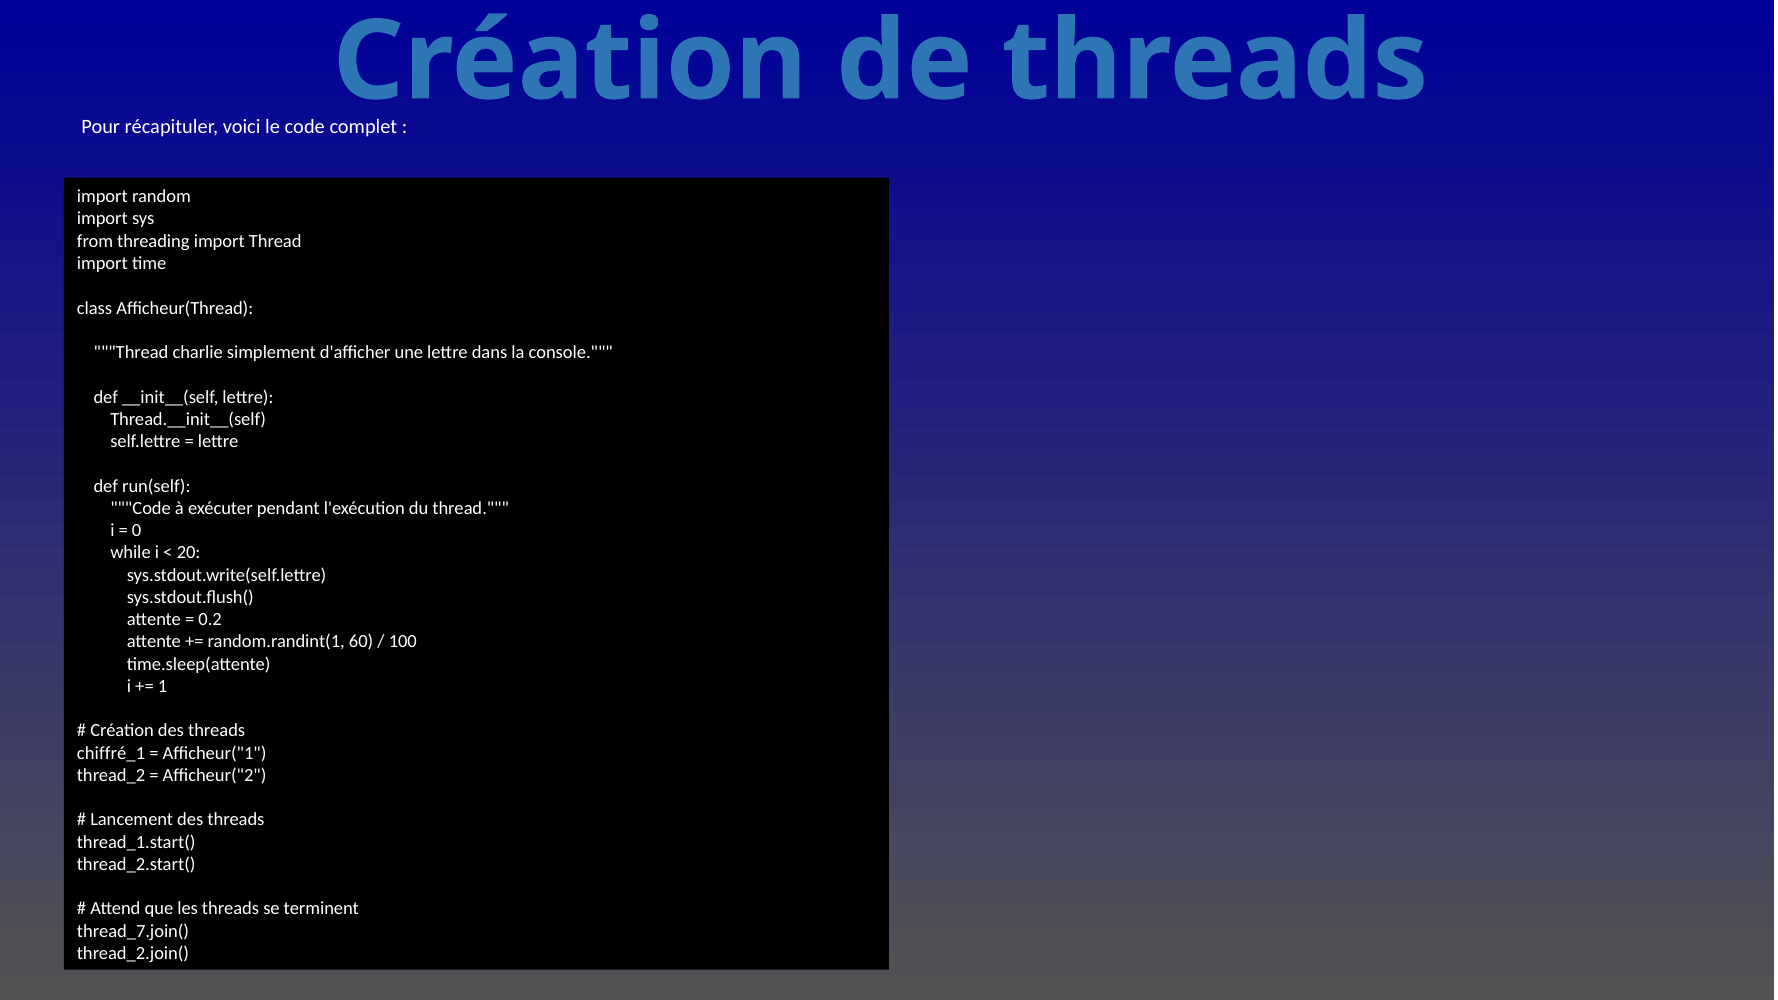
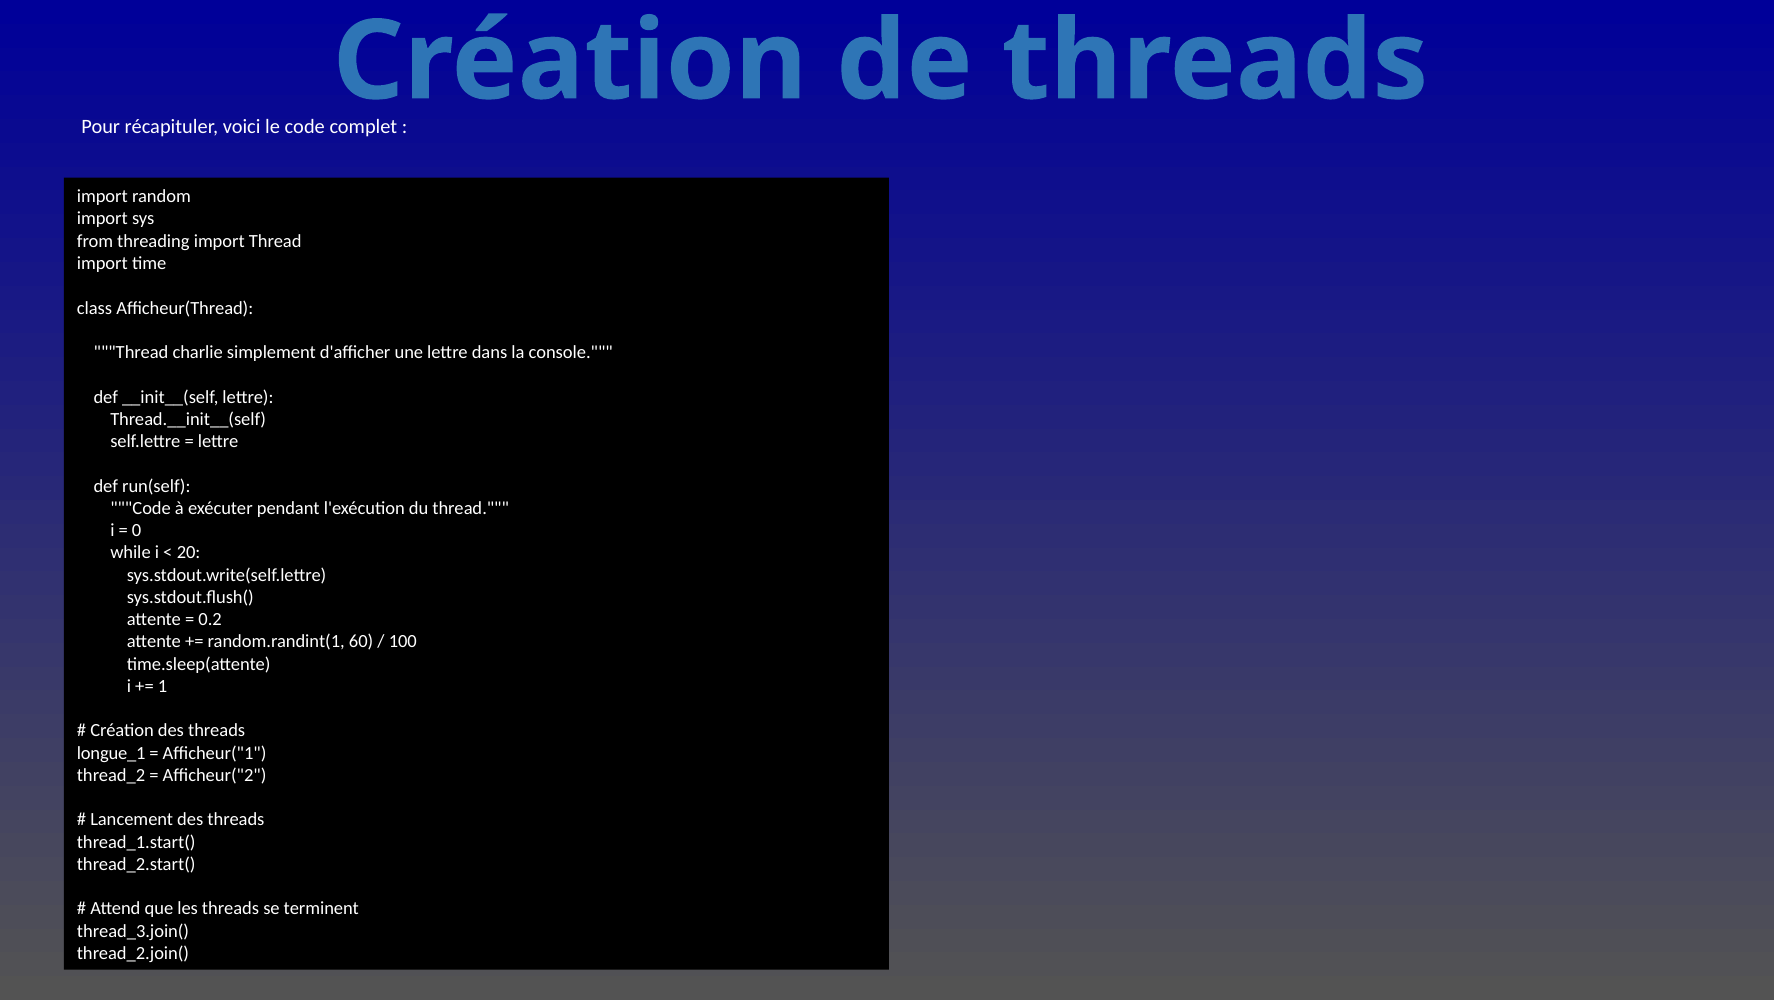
chiffré_1: chiffré_1 -> longue_1
thread_7.join(: thread_7.join( -> thread_3.join(
